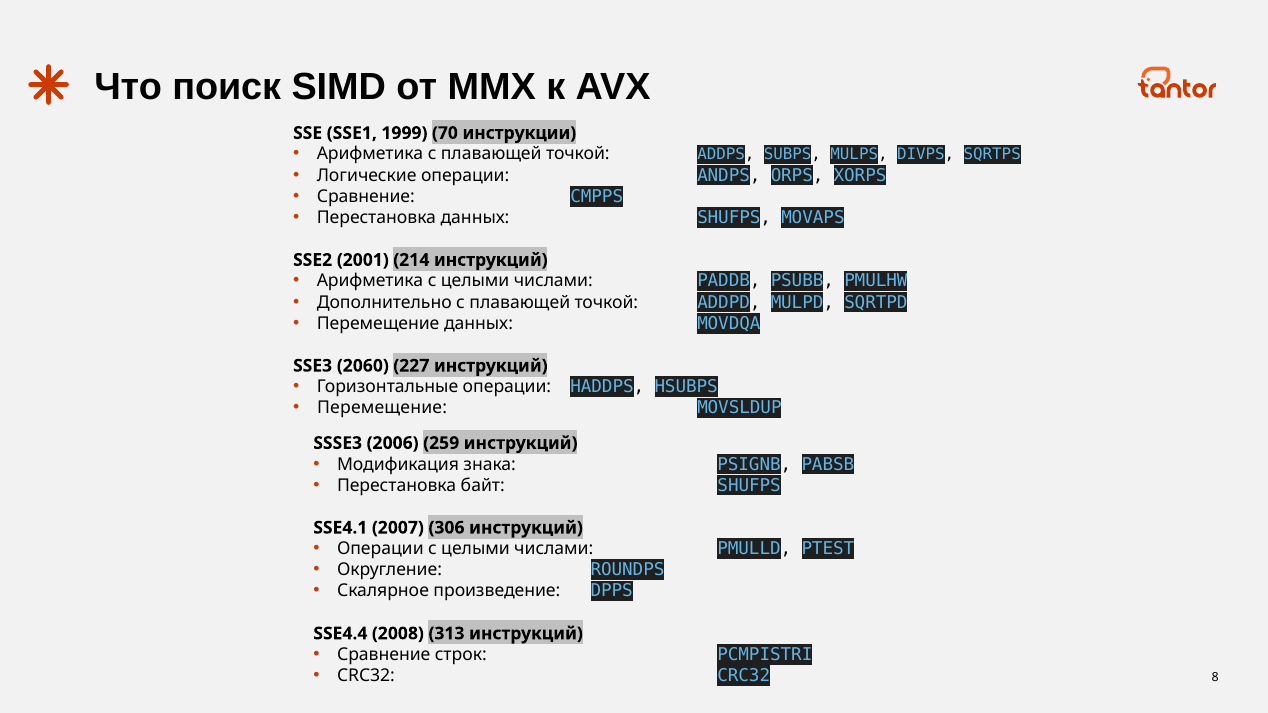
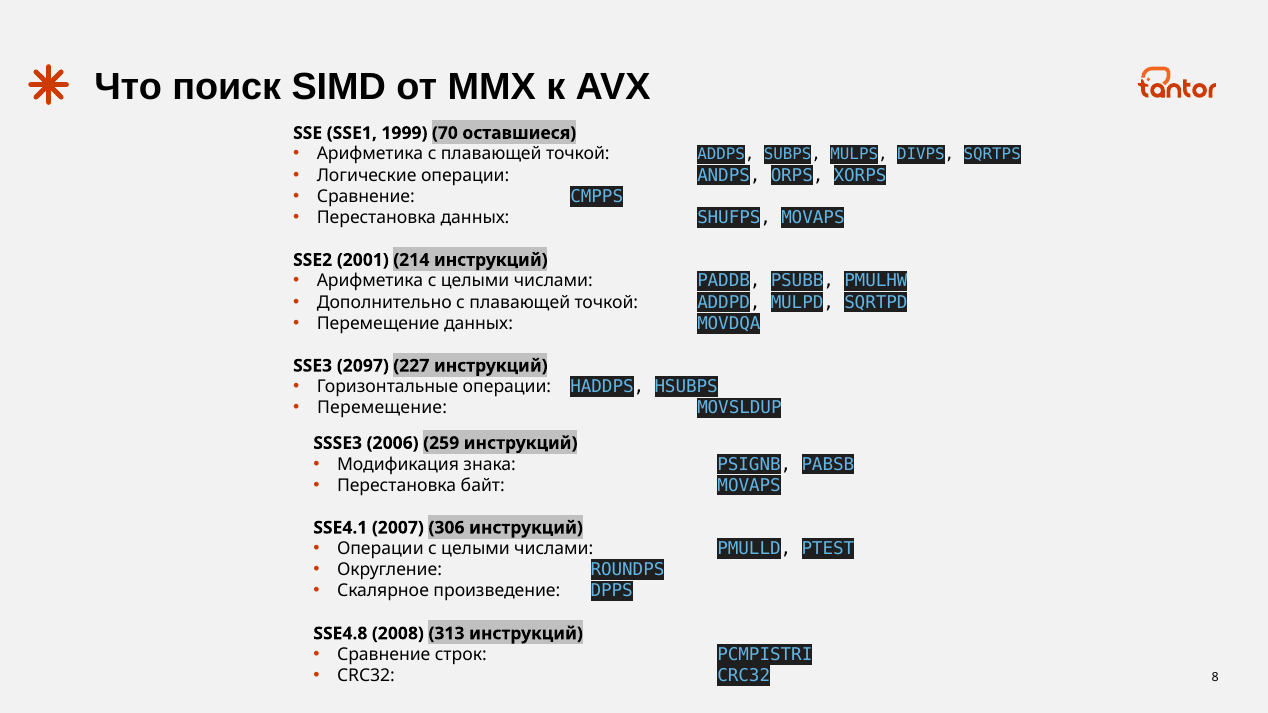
инструкции: инструкции -> оставшиеся
2060: 2060 -> 2097
байт SHUFPS: SHUFPS -> MOVAPS
SSE4.4: SSE4.4 -> SSE4.8
